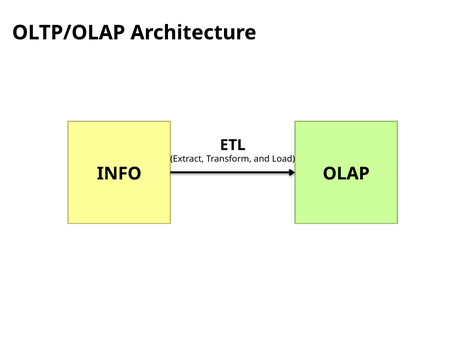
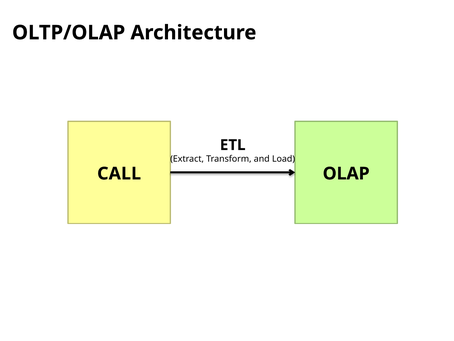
INFO: INFO -> CALL
